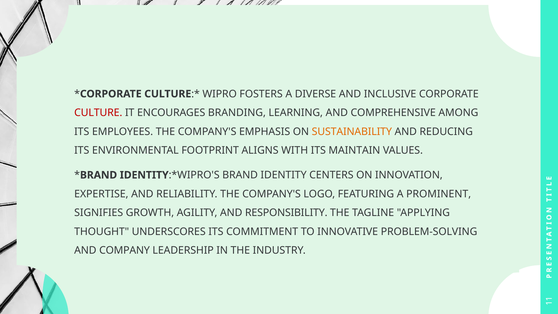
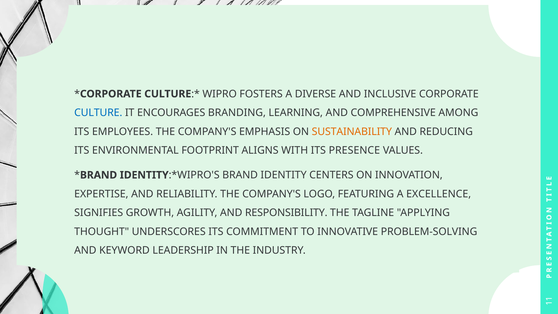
CULTURE at (98, 113) colour: red -> blue
MAINTAIN: MAINTAIN -> PRESENCE
PROMINENT: PROMINENT -> EXCELLENCE
COMPANY: COMPANY -> KEYWORD
